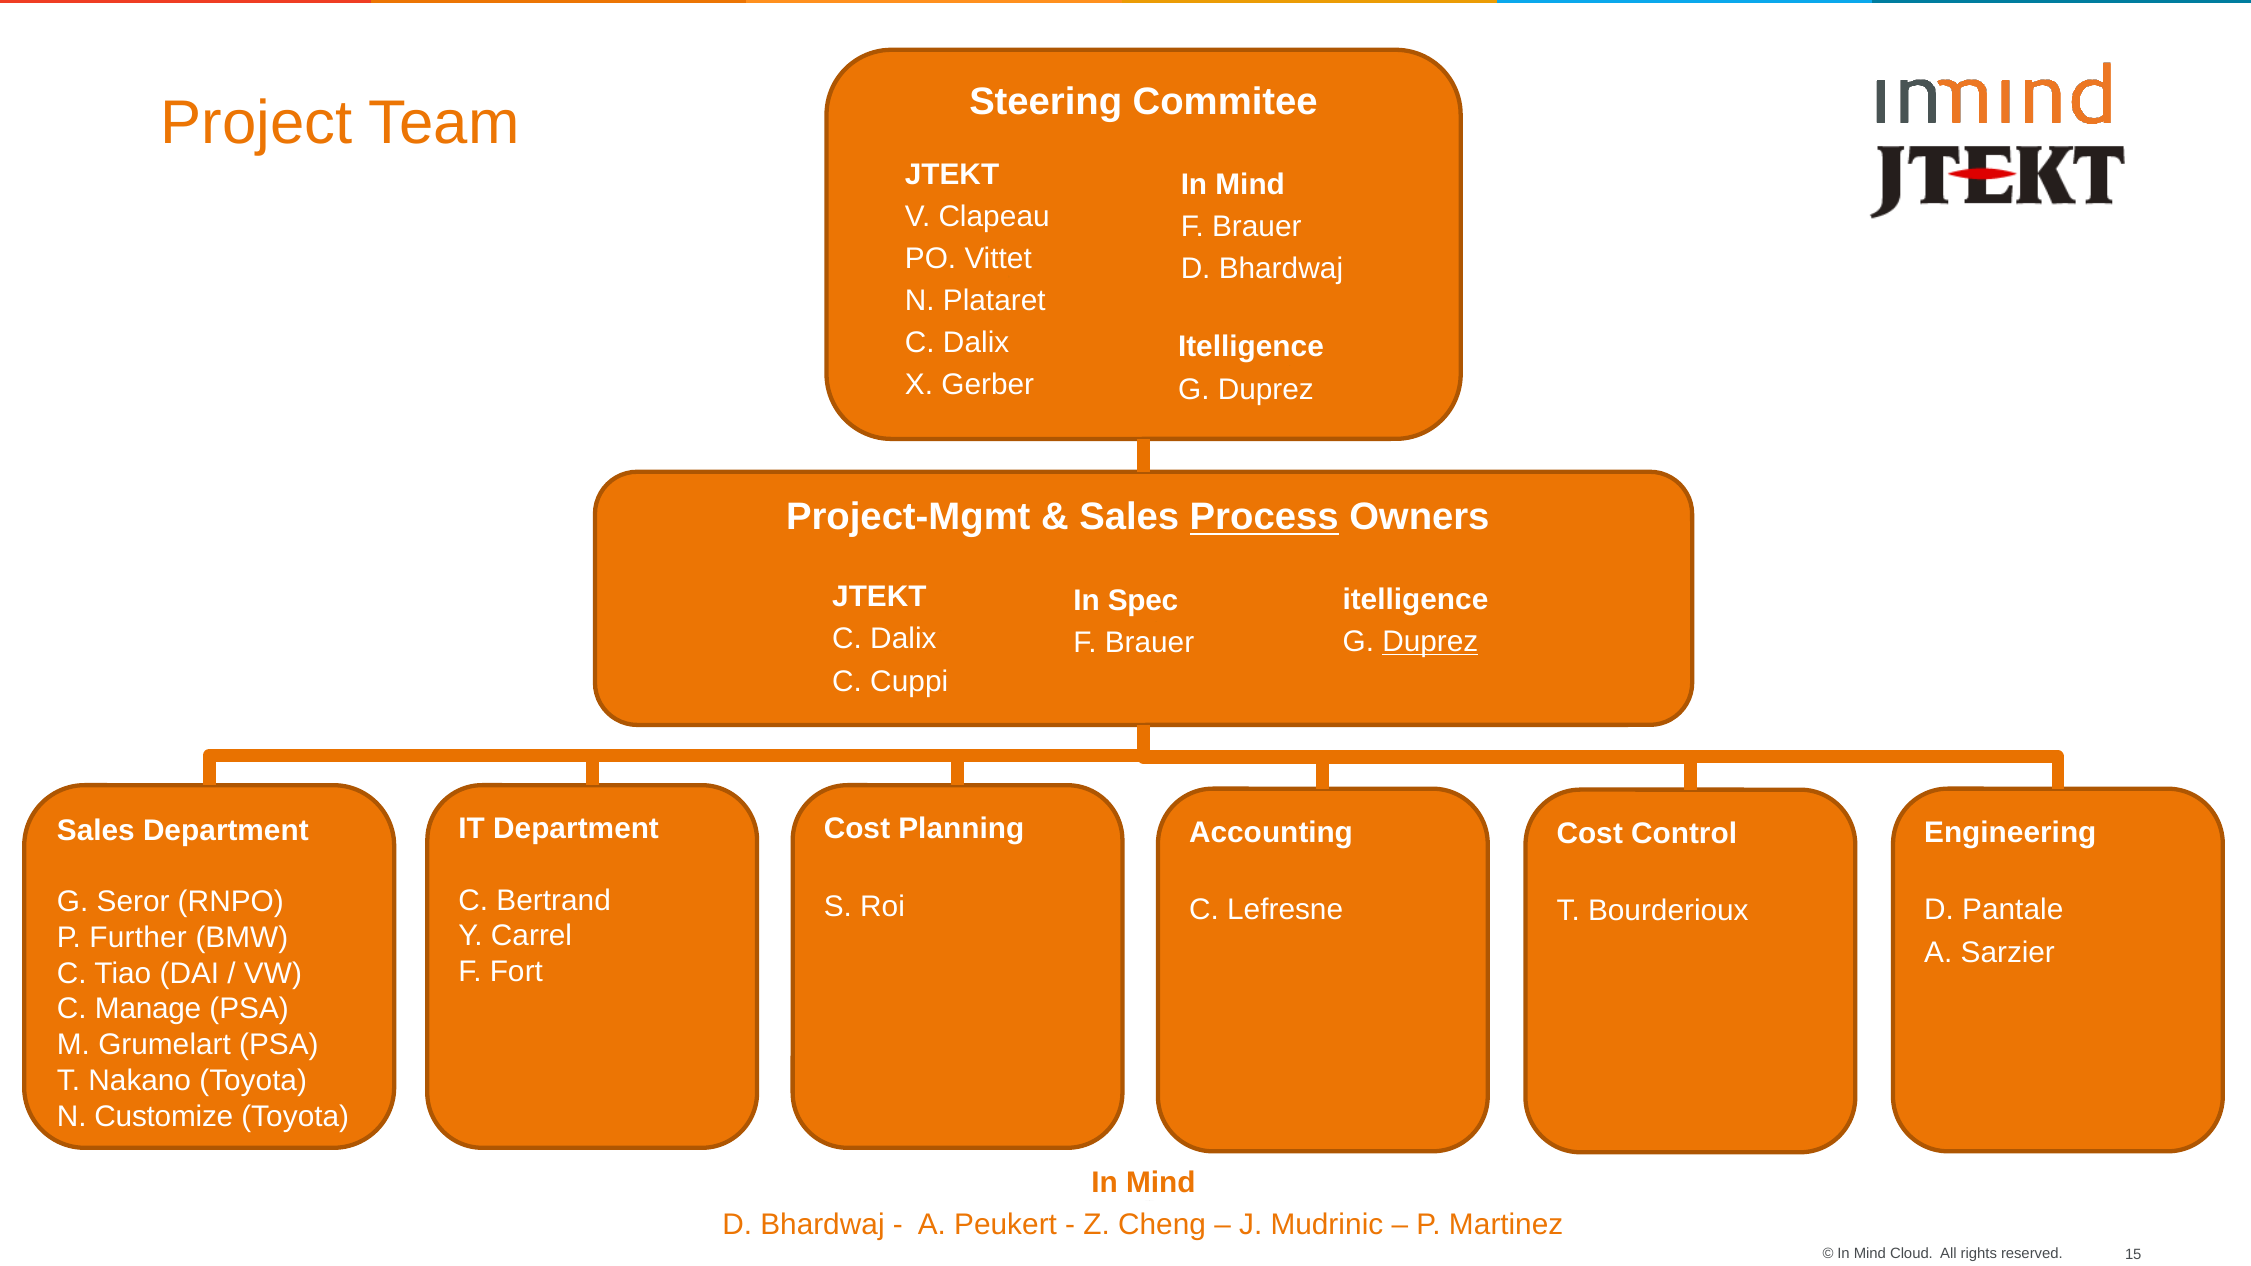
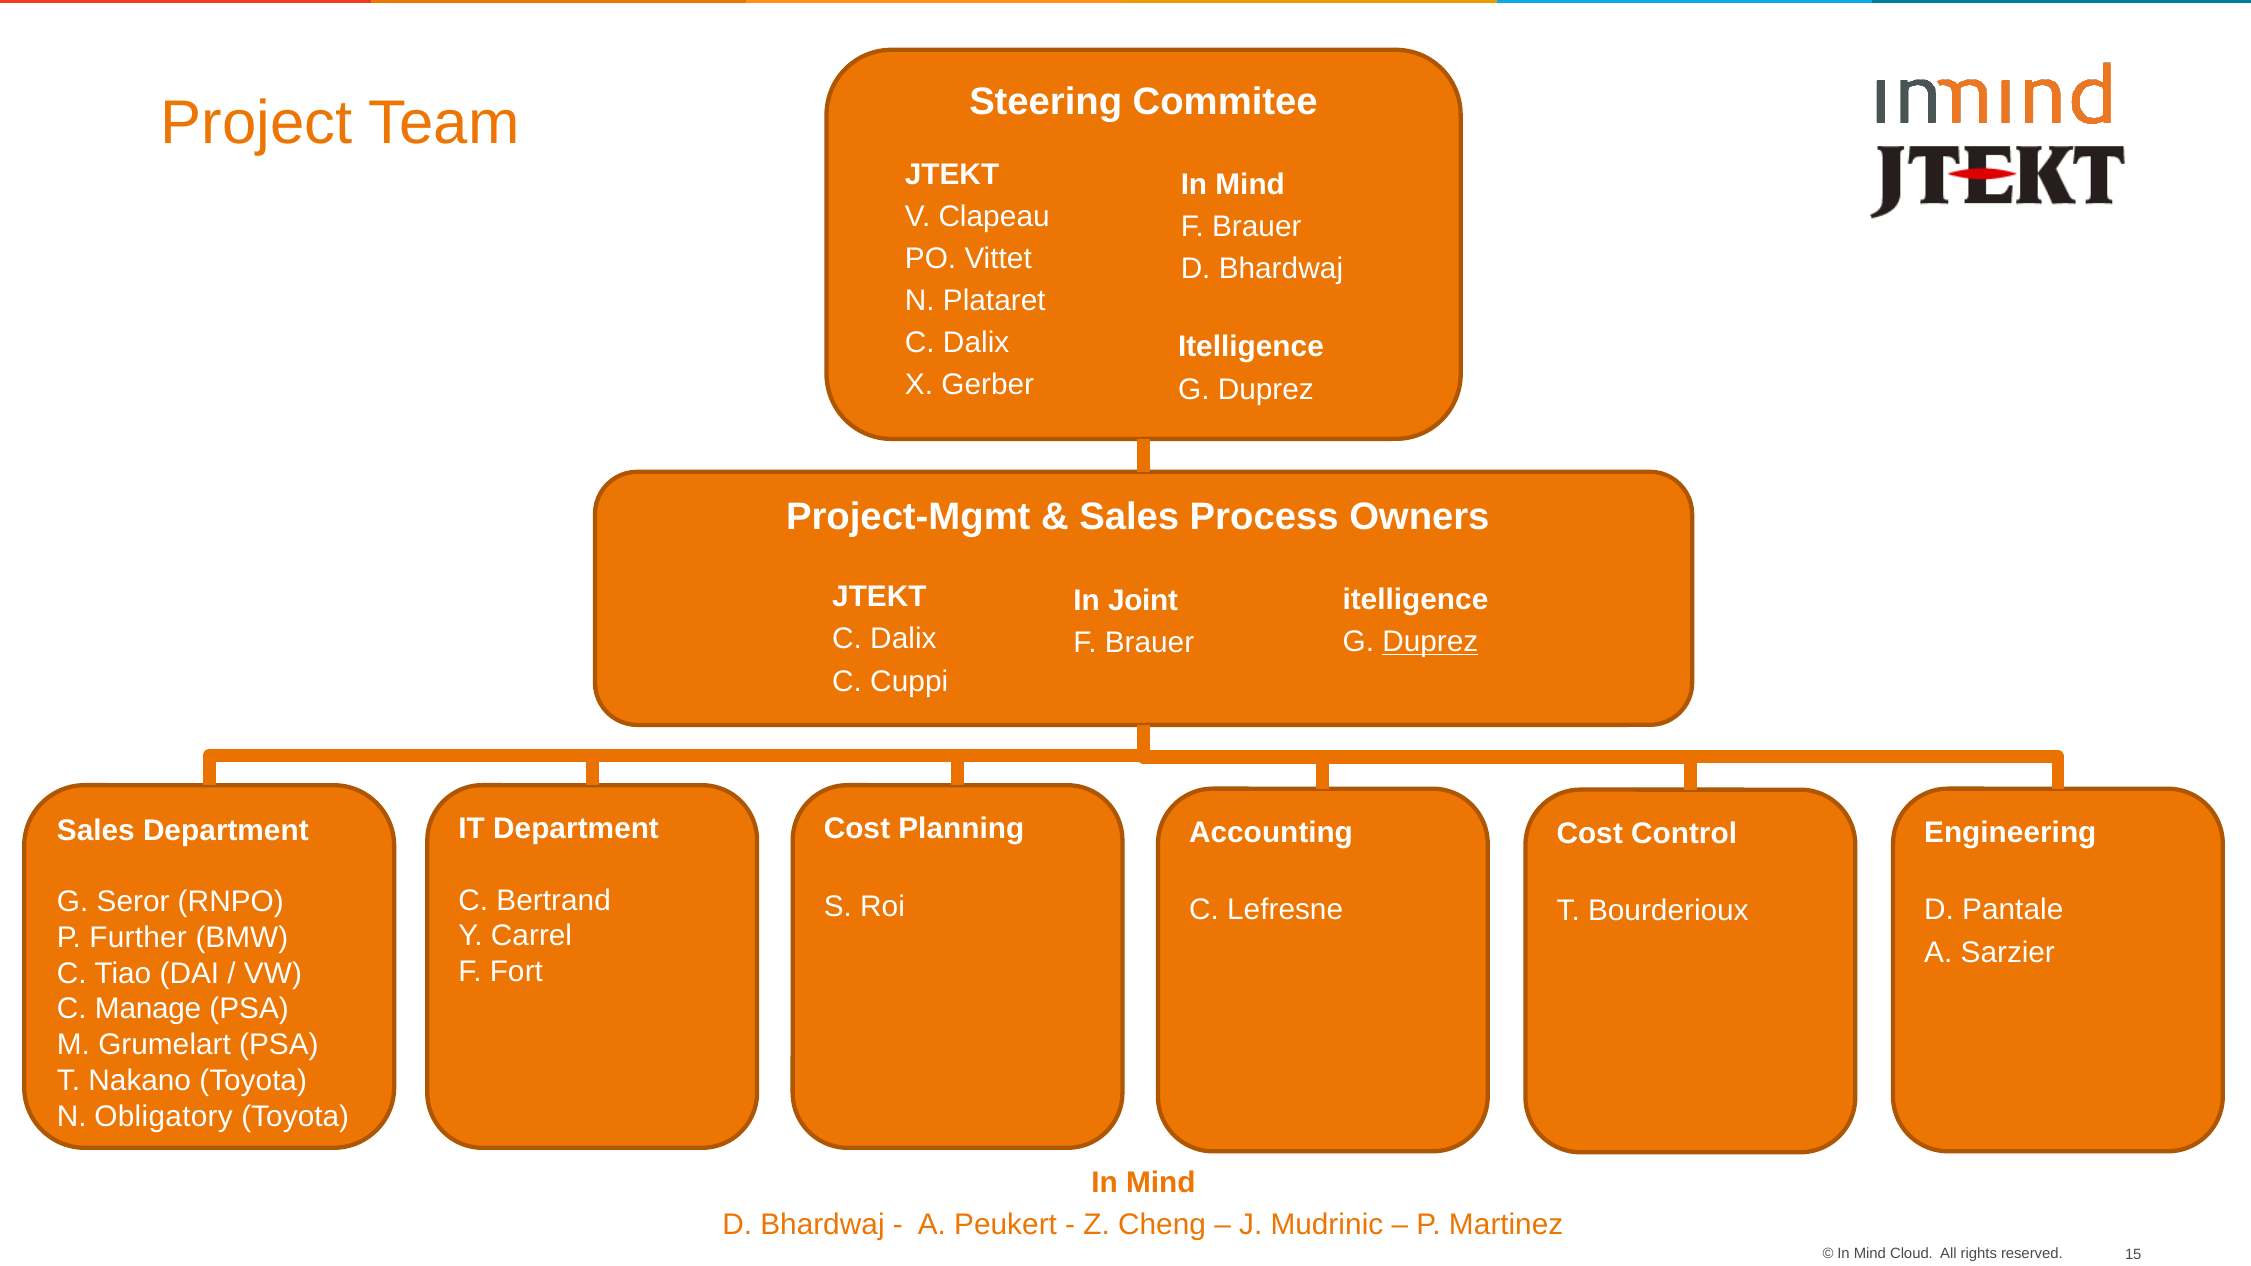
Process underline: present -> none
Spec: Spec -> Joint
Customize: Customize -> Obligatory
